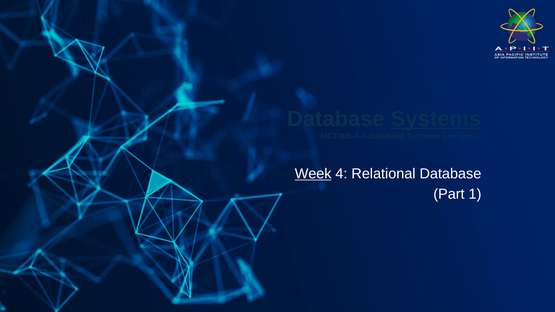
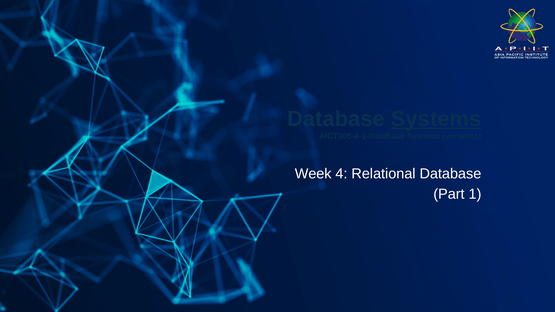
Week underline: present -> none
